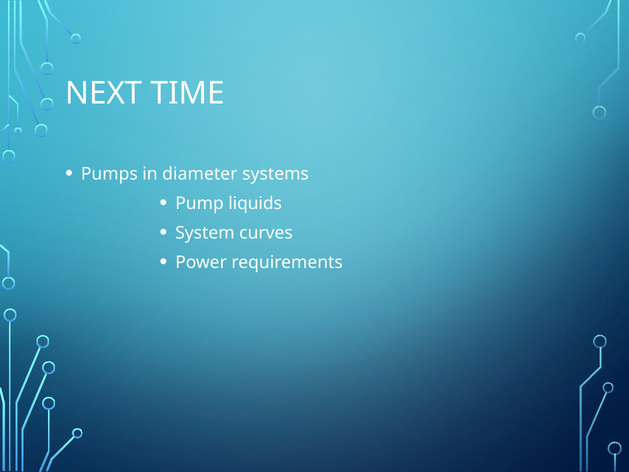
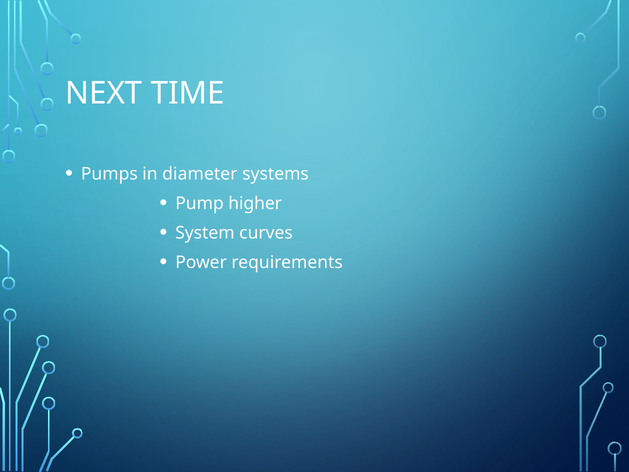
liquids: liquids -> higher
